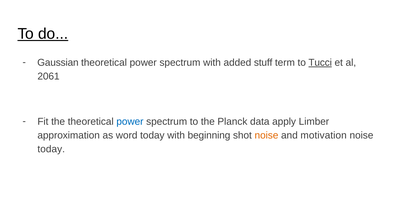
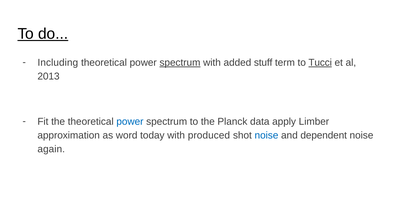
Gaussian: Gaussian -> Including
spectrum at (180, 63) underline: none -> present
2061: 2061 -> 2013
beginning: beginning -> produced
noise at (266, 135) colour: orange -> blue
motivation: motivation -> dependent
today at (51, 149): today -> again
